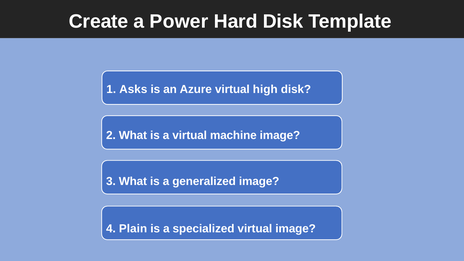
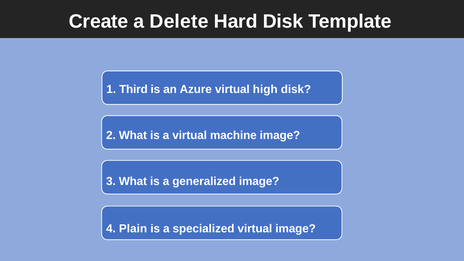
Power: Power -> Delete
Asks: Asks -> Third
